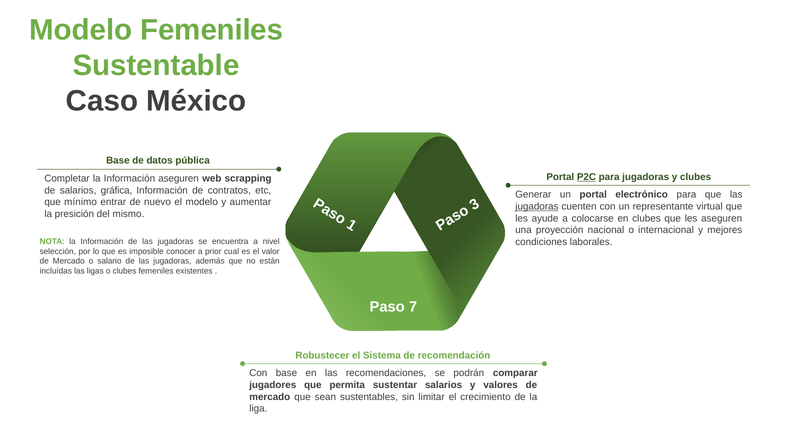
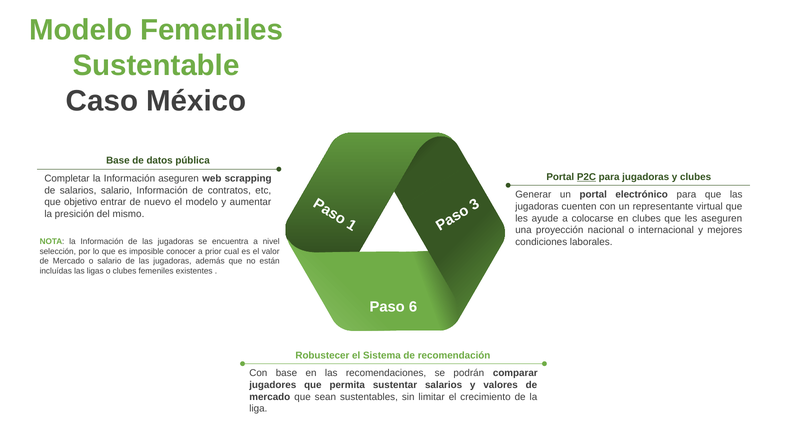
salarios gráfica: gráfica -> salario
mínimo: mínimo -> objetivo
jugadoras at (537, 206) underline: present -> none
7: 7 -> 6
